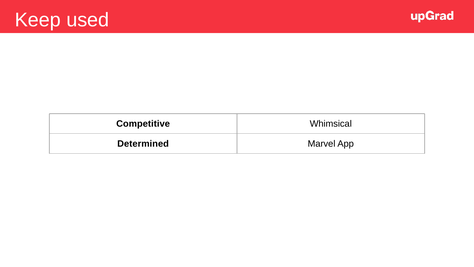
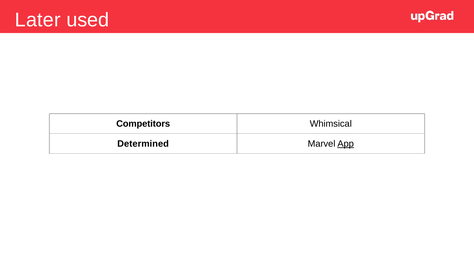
Keep: Keep -> Later
Competitive: Competitive -> Competitors
App underline: none -> present
